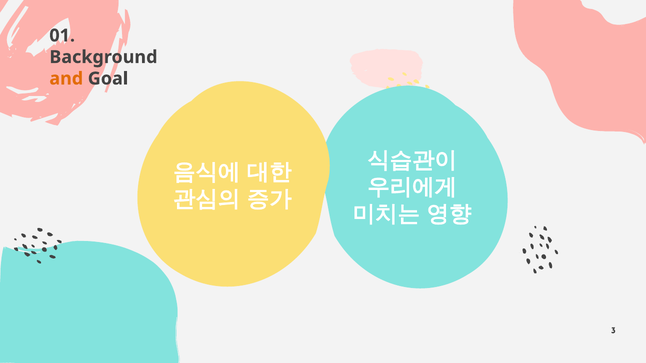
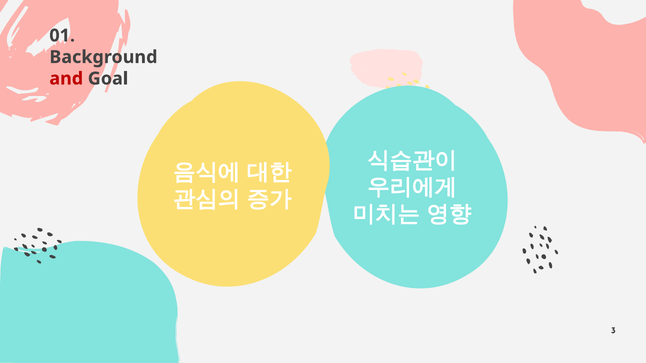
and colour: orange -> red
